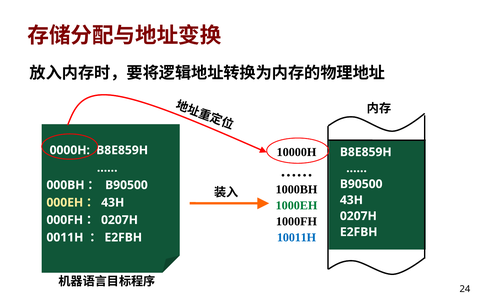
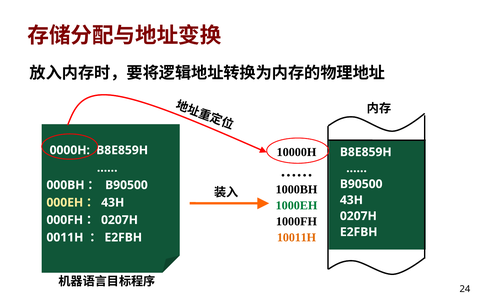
10011H colour: blue -> orange
